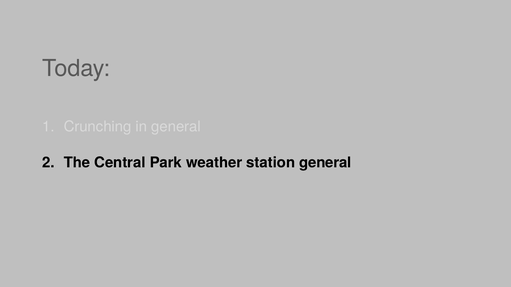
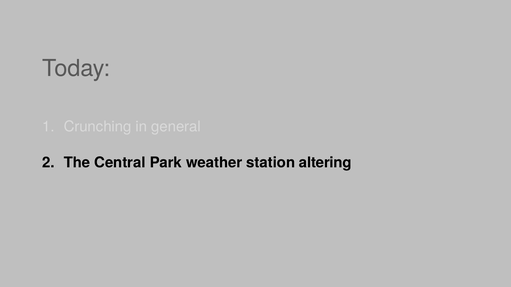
station general: general -> altering
